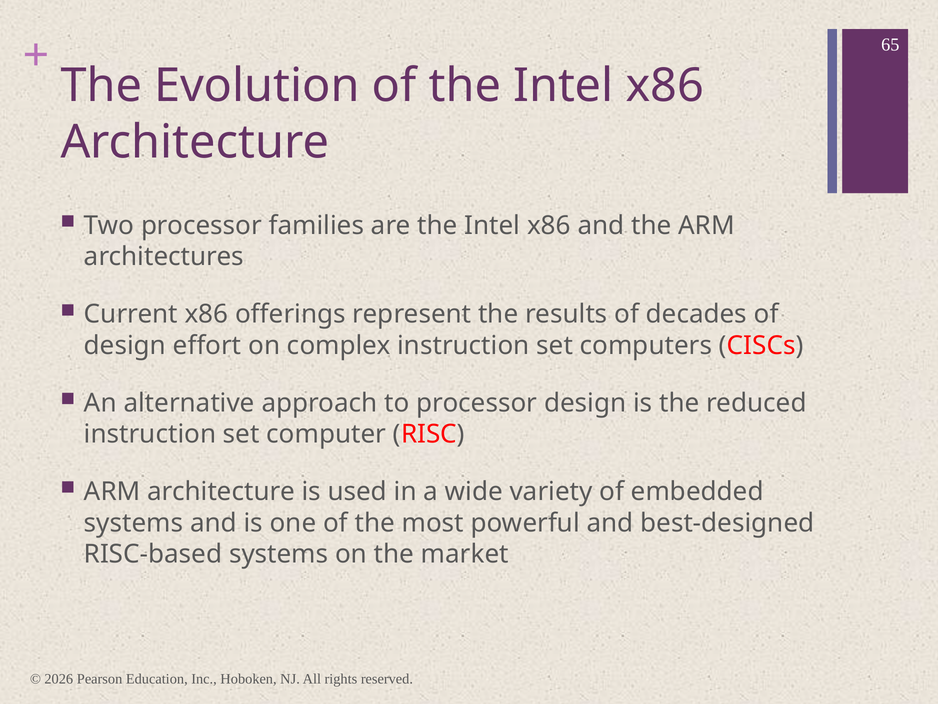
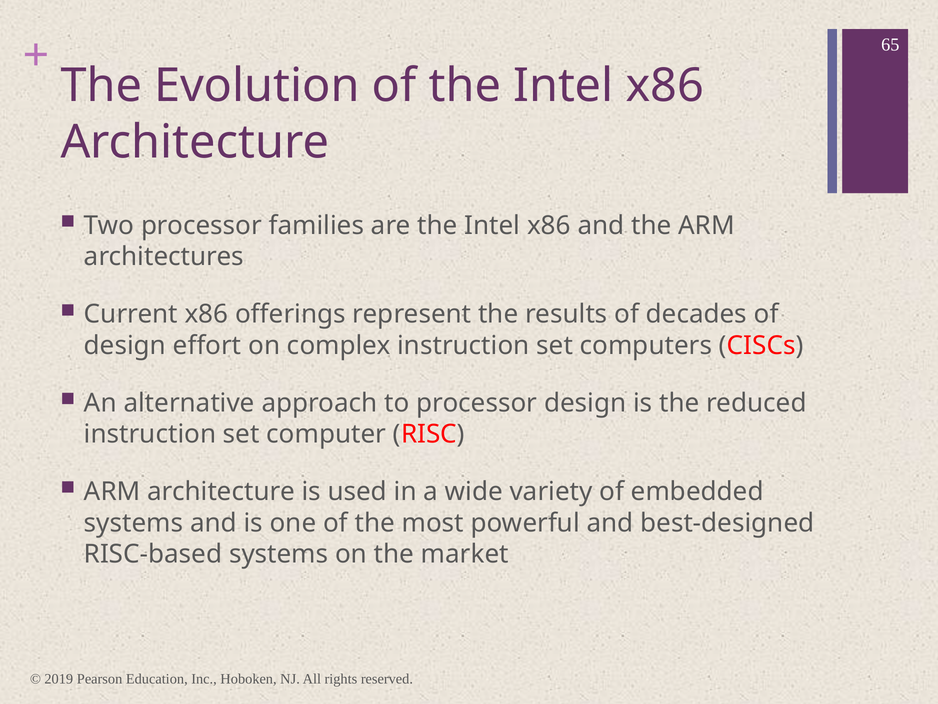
2026: 2026 -> 2019
